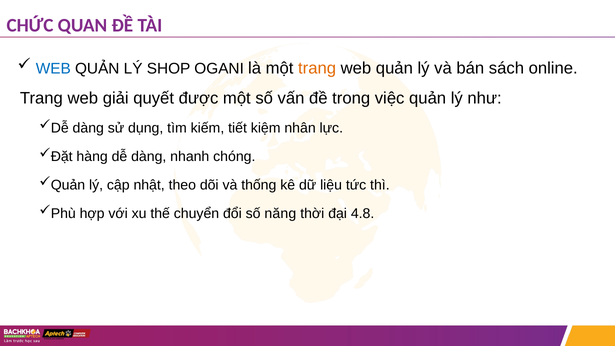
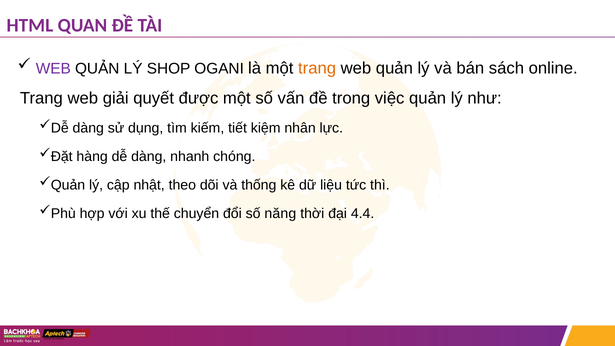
CHỨC: CHỨC -> HTML
WEB at (53, 68) colour: blue -> purple
4.8: 4.8 -> 4.4
